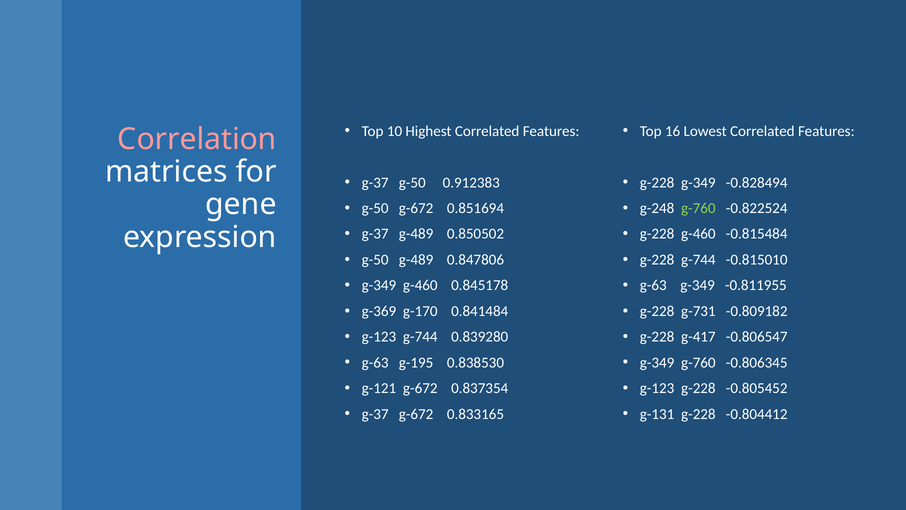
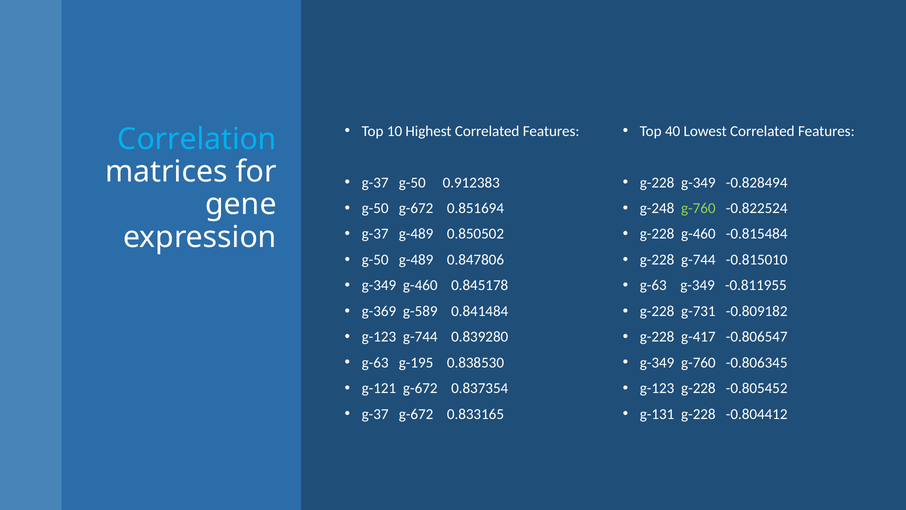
16: 16 -> 40
Correlation colour: pink -> light blue
g-170: g-170 -> g-589
